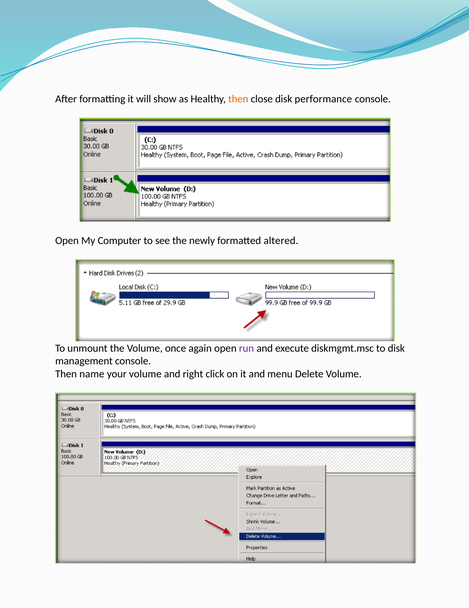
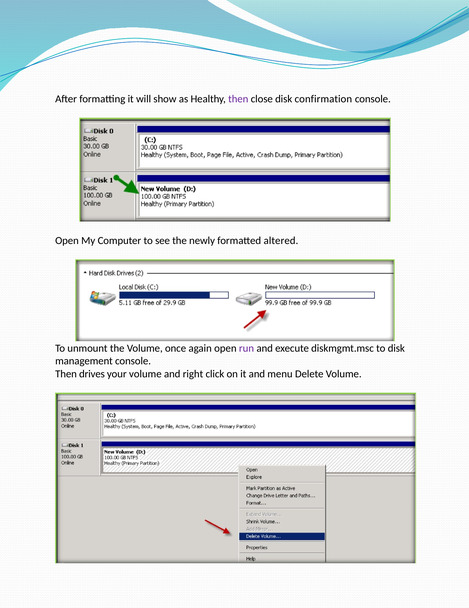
then at (238, 99) colour: orange -> purple
performance: performance -> confirmation
name: name -> drives
